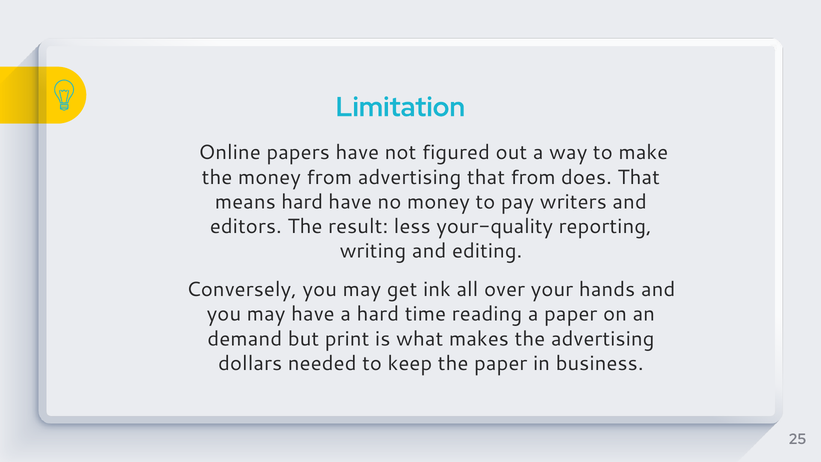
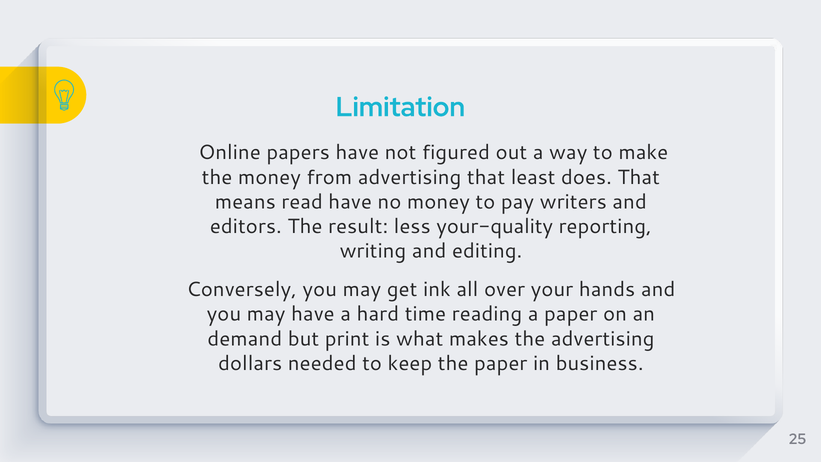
that from: from -> least
means hard: hard -> read
